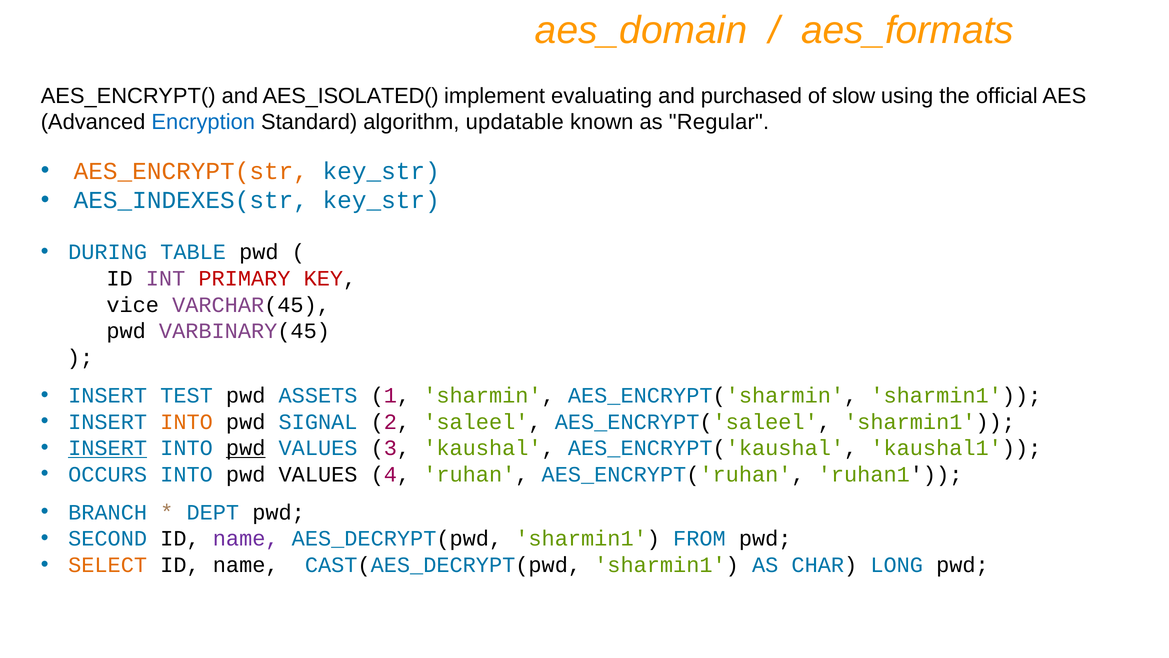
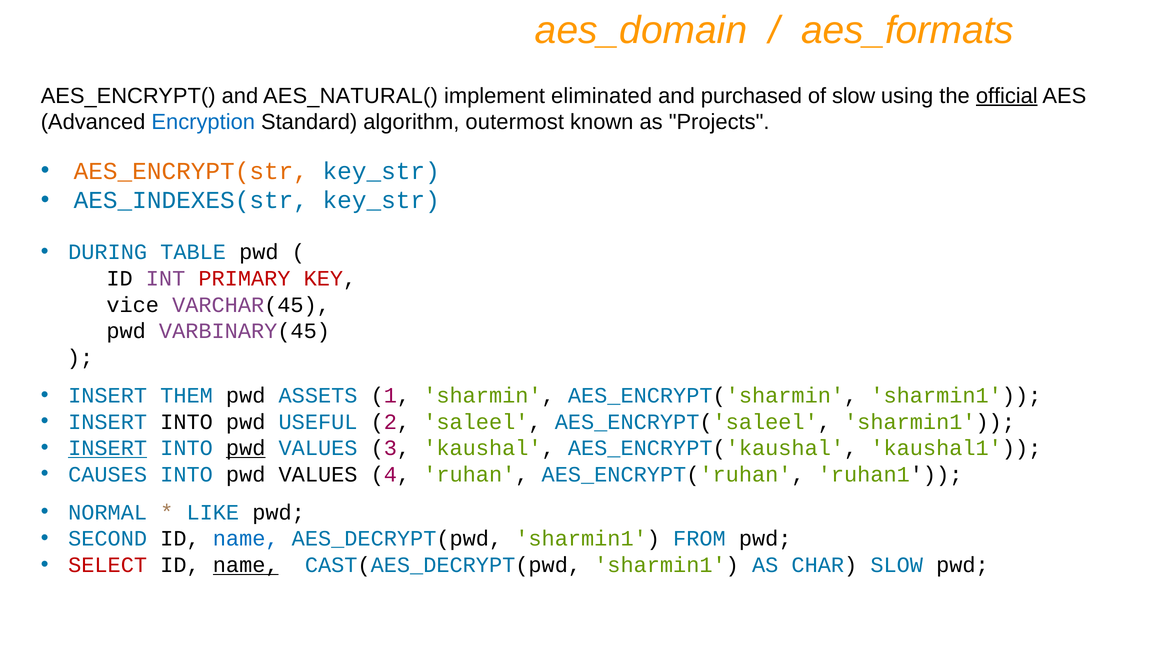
AES_ISOLATED(: AES_ISOLATED( -> AES_NATURAL(
evaluating: evaluating -> eliminated
official underline: none -> present
updatable: updatable -> outermost
Regular: Regular -> Projects
TEST: TEST -> THEM
INTO at (187, 422) colour: orange -> black
SIGNAL: SIGNAL -> USEFUL
OCCURS: OCCURS -> CAUSES
BRANCH: BRANCH -> NORMAL
DEPT: DEPT -> LIKE
name at (246, 538) colour: purple -> blue
SELECT colour: orange -> red
name at (246, 565) underline: none -> present
CHAR LONG: LONG -> SLOW
